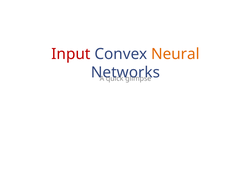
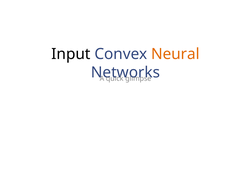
Input colour: red -> black
